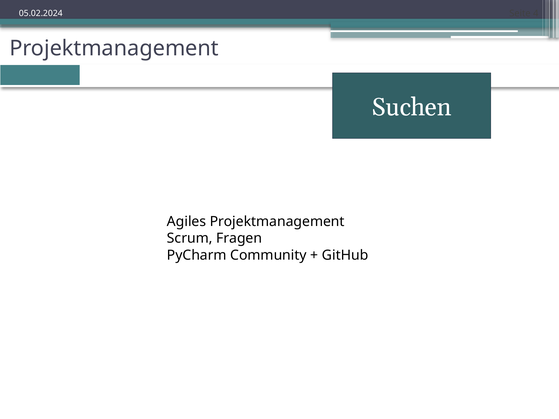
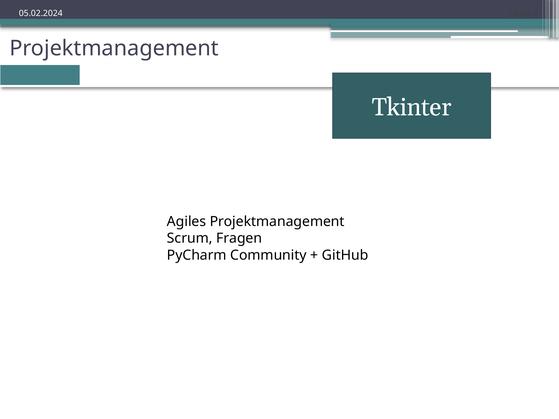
Suchen: Suchen -> Tkinter
